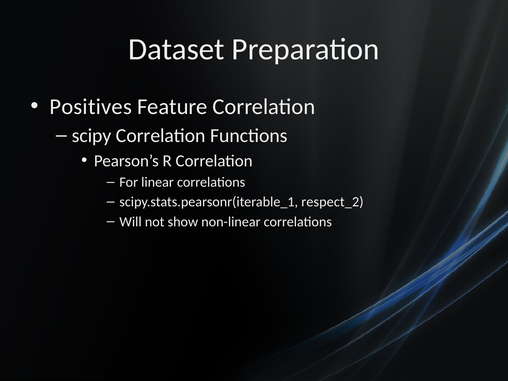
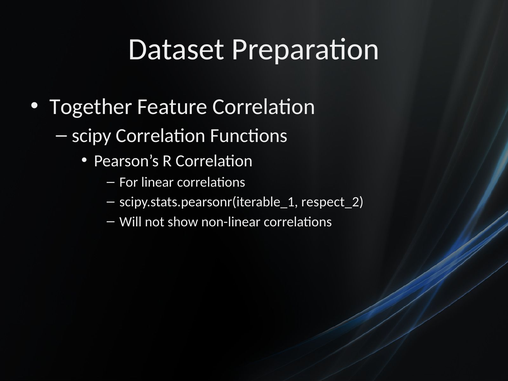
Positives: Positives -> Together
